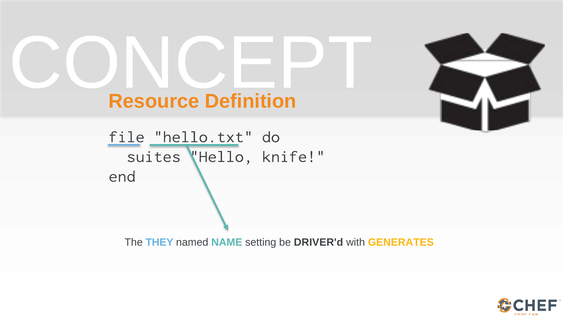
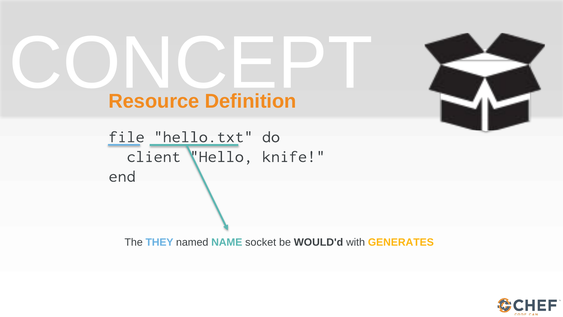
suites: suites -> client
setting: setting -> socket
DRIVER'd: DRIVER'd -> WOULD'd
